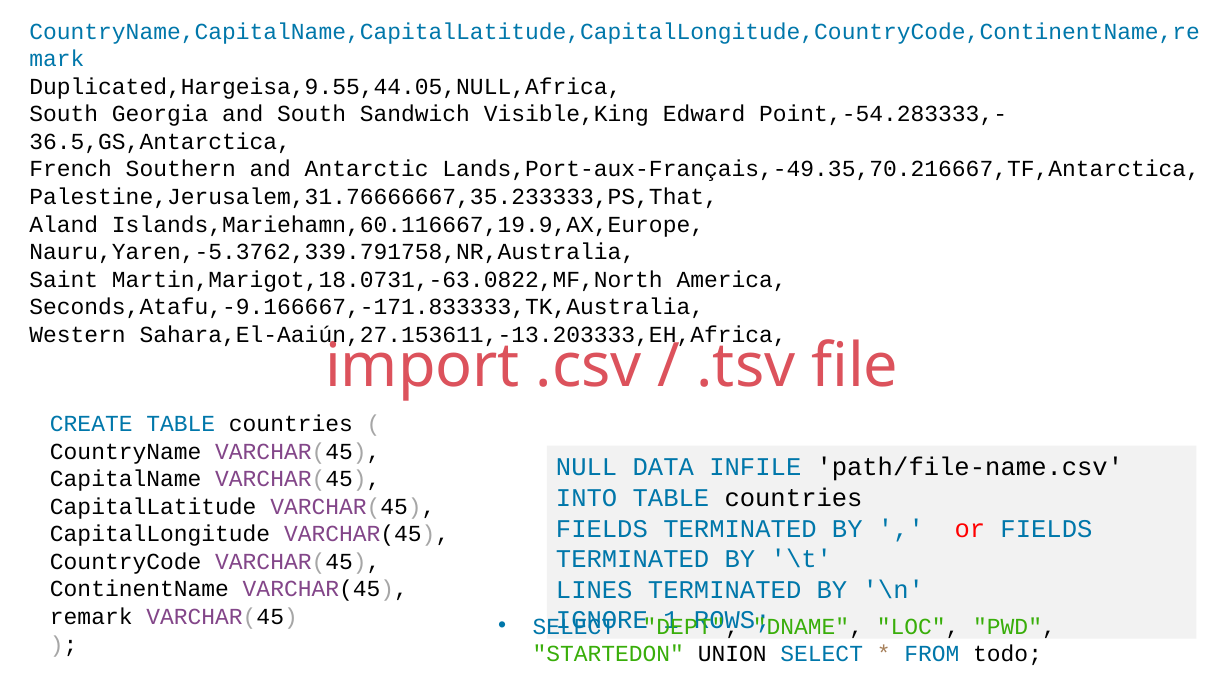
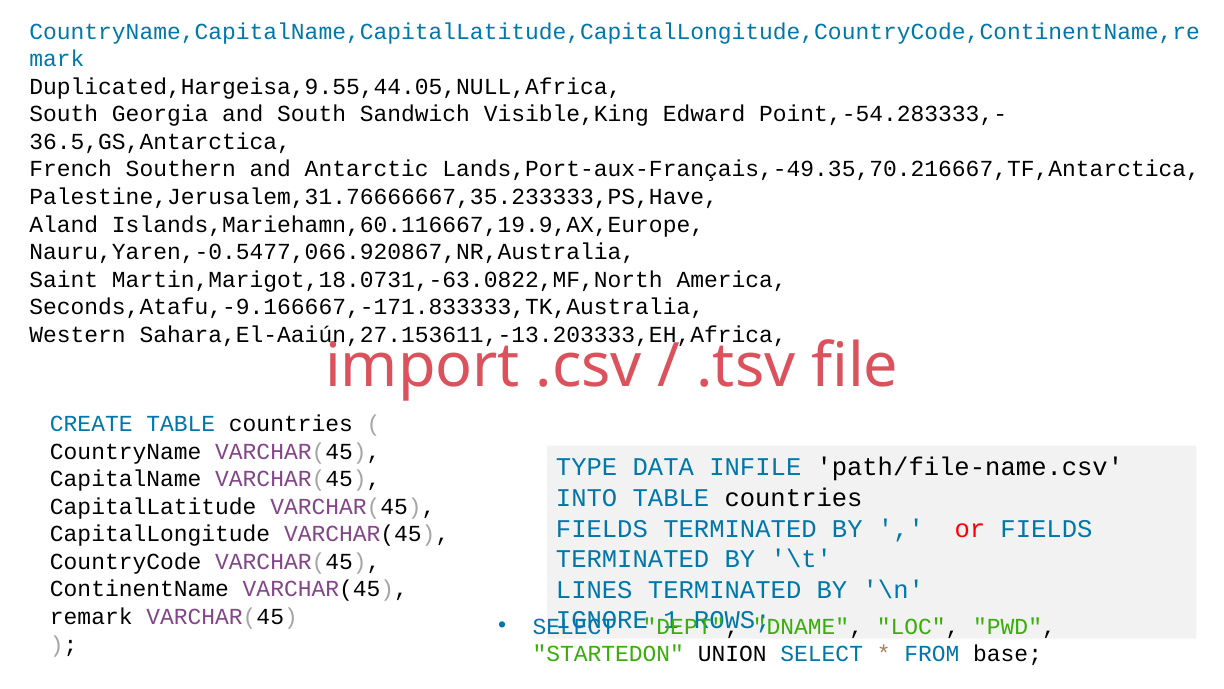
Palestine,Jerusalem,31.76666667,35.233333,PS,That: Palestine,Jerusalem,31.76666667,35.233333,PS,That -> Palestine,Jerusalem,31.76666667,35.233333,PS,Have
Nauru,Yaren,-5.3762,339.791758,NR,Australia: Nauru,Yaren,-5.3762,339.791758,NR,Australia -> Nauru,Yaren,-0.5477,066.920867,NR,Australia
NULL: NULL -> TYPE
todo: todo -> base
